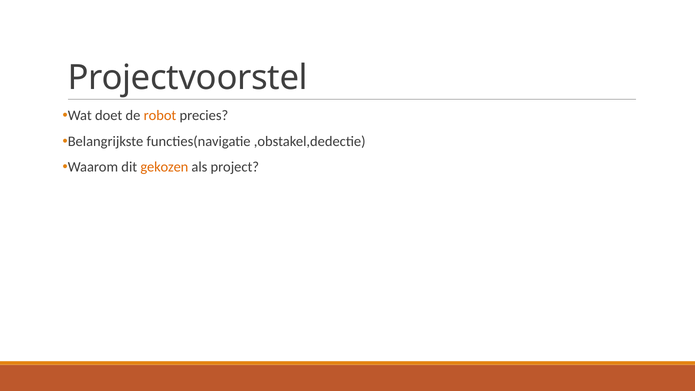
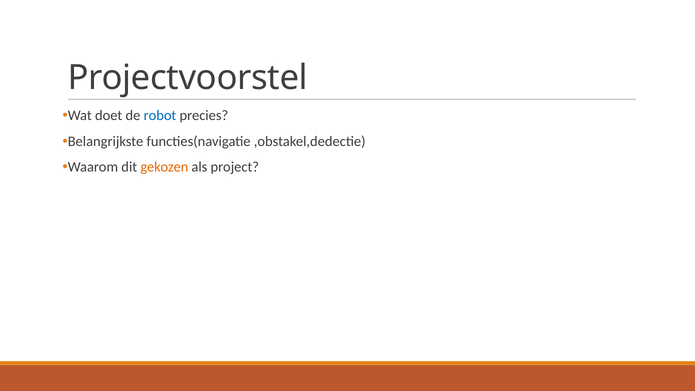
robot colour: orange -> blue
